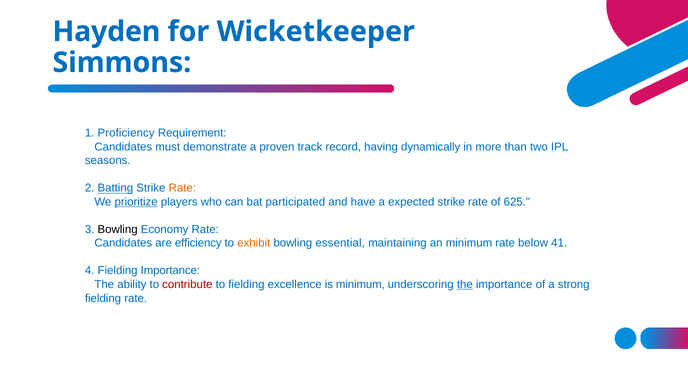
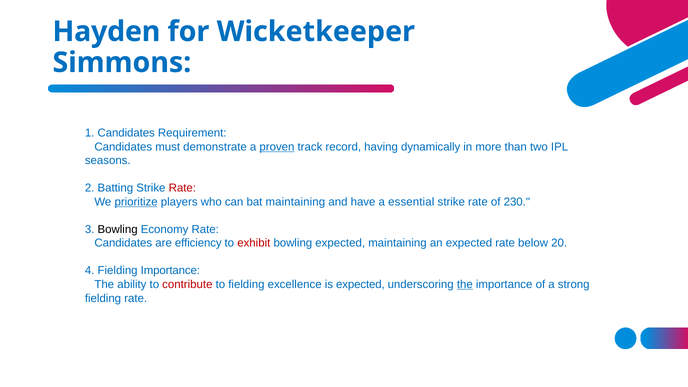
1 Proficiency: Proficiency -> Candidates
proven underline: none -> present
Batting underline: present -> none
Rate at (182, 188) colour: orange -> red
bat participated: participated -> maintaining
expected: expected -> essential
625: 625 -> 230
exhibit colour: orange -> red
bowling essential: essential -> expected
an minimum: minimum -> expected
41: 41 -> 20
is minimum: minimum -> expected
